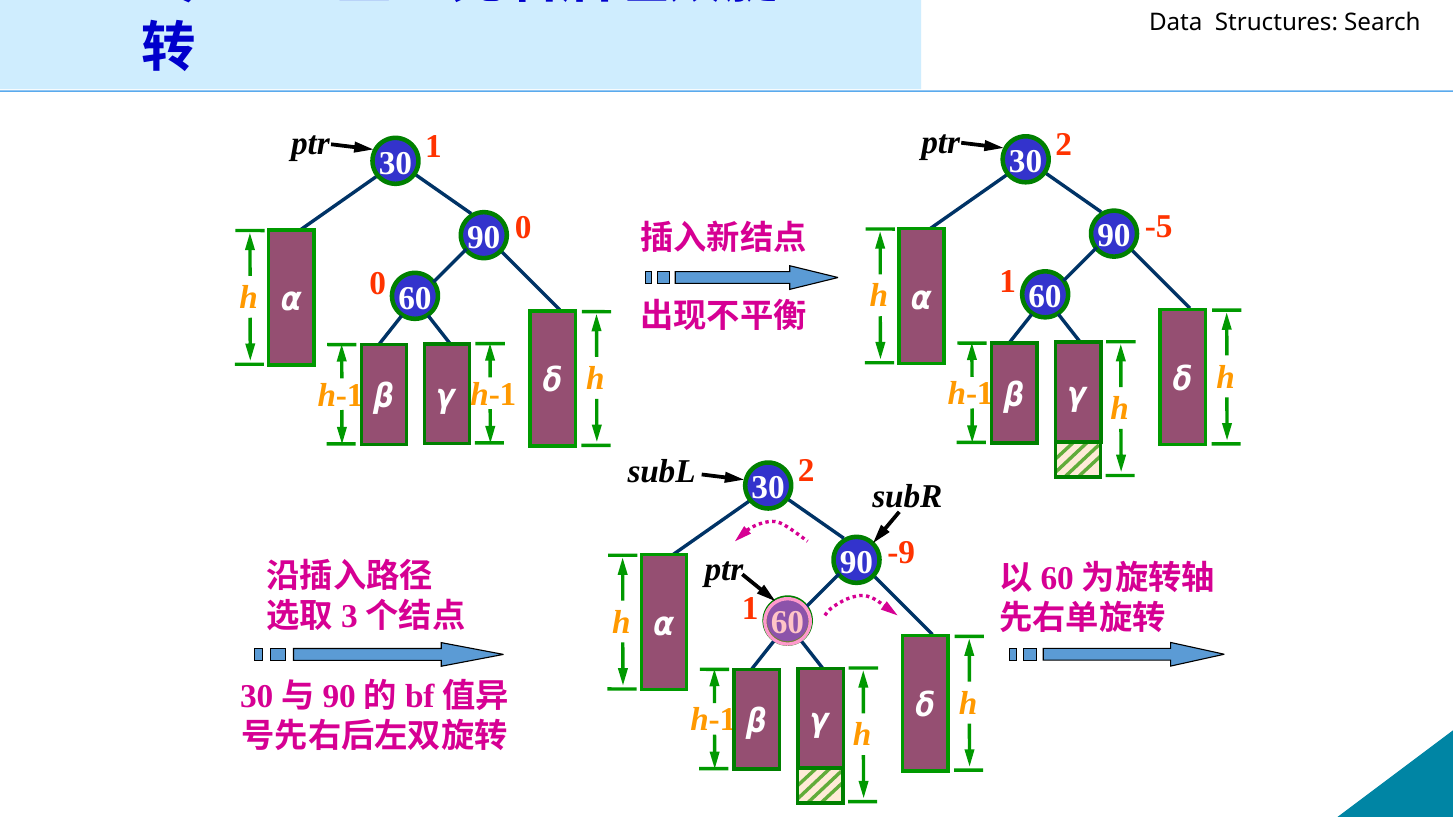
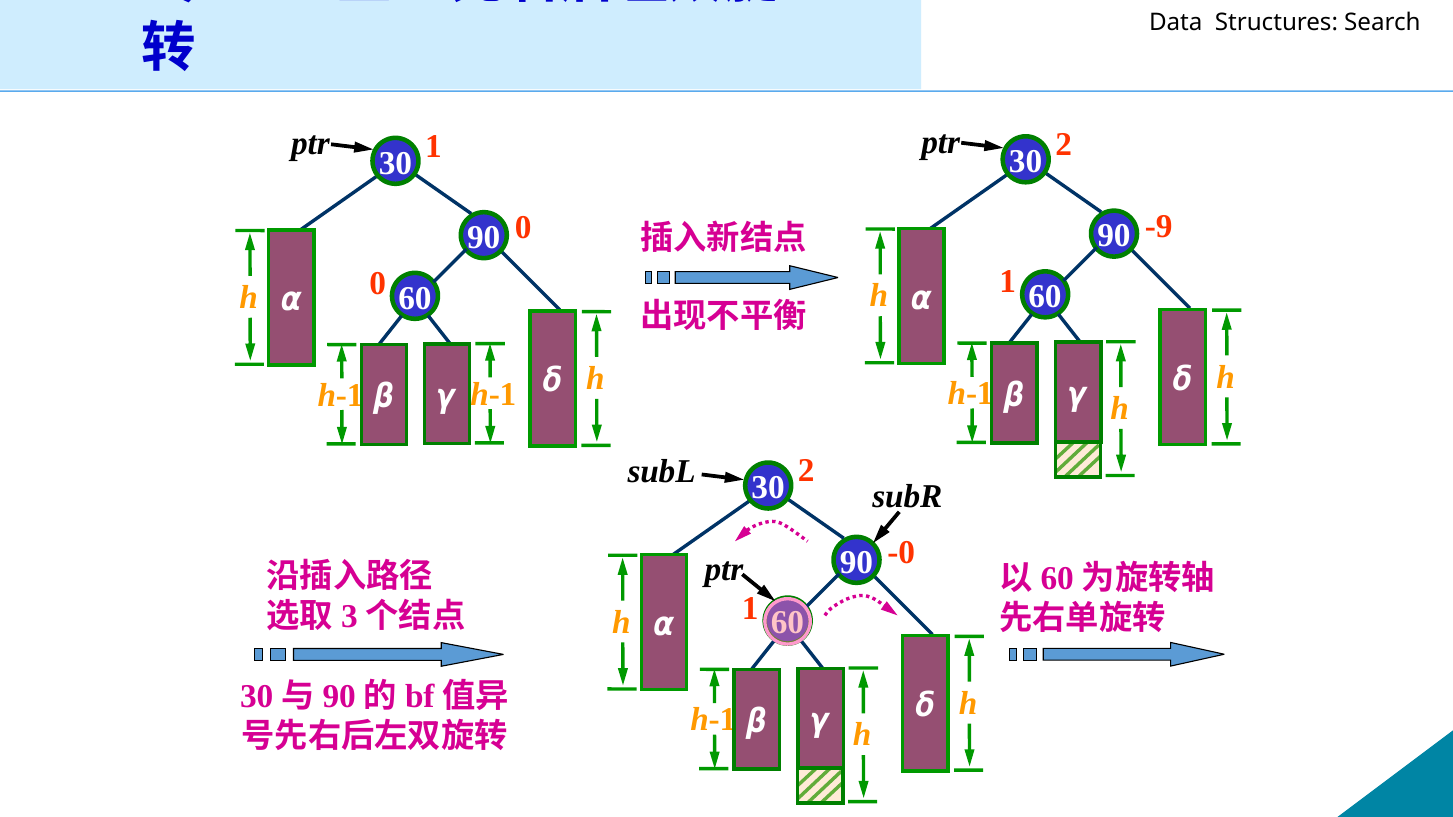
-5: -5 -> -9
-9: -9 -> -0
